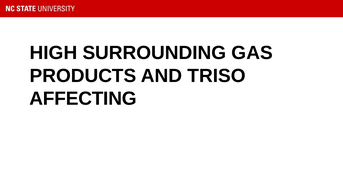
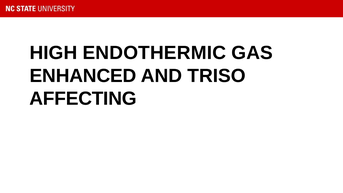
SURROUNDING: SURROUNDING -> ENDOTHERMIC
PRODUCTS: PRODUCTS -> ENHANCED
